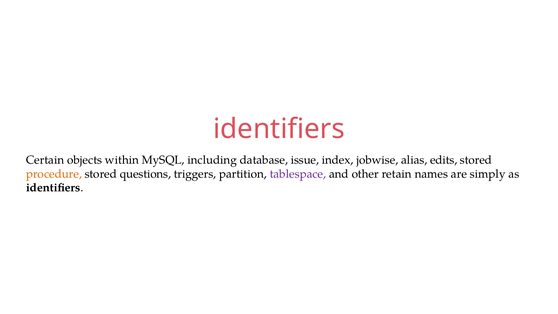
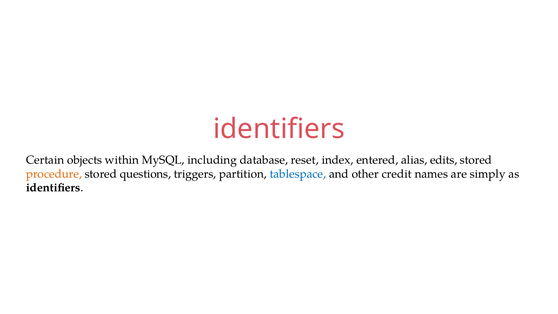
issue: issue -> reset
jobwise: jobwise -> entered
tablespace colour: purple -> blue
retain: retain -> credit
